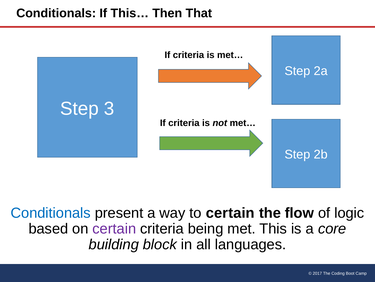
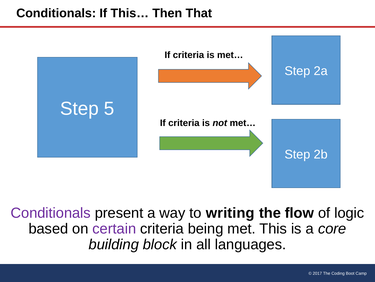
3: 3 -> 5
Conditionals at (51, 212) colour: blue -> purple
to certain: certain -> writing
